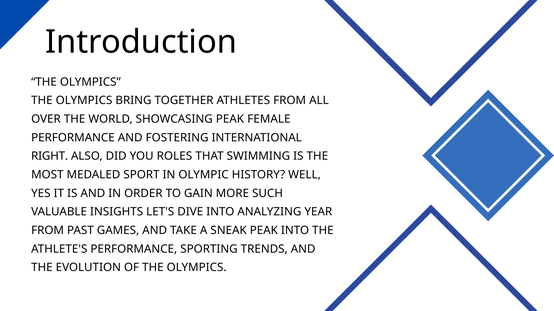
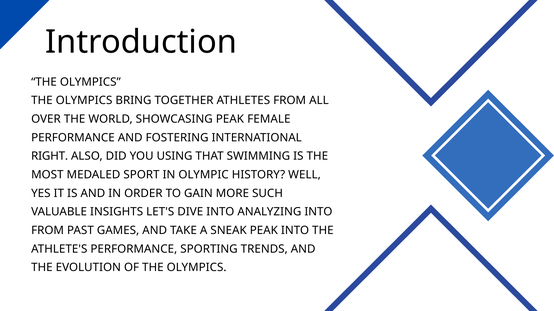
ROLES: ROLES -> USING
ANALYZING YEAR: YEAR -> INTO
